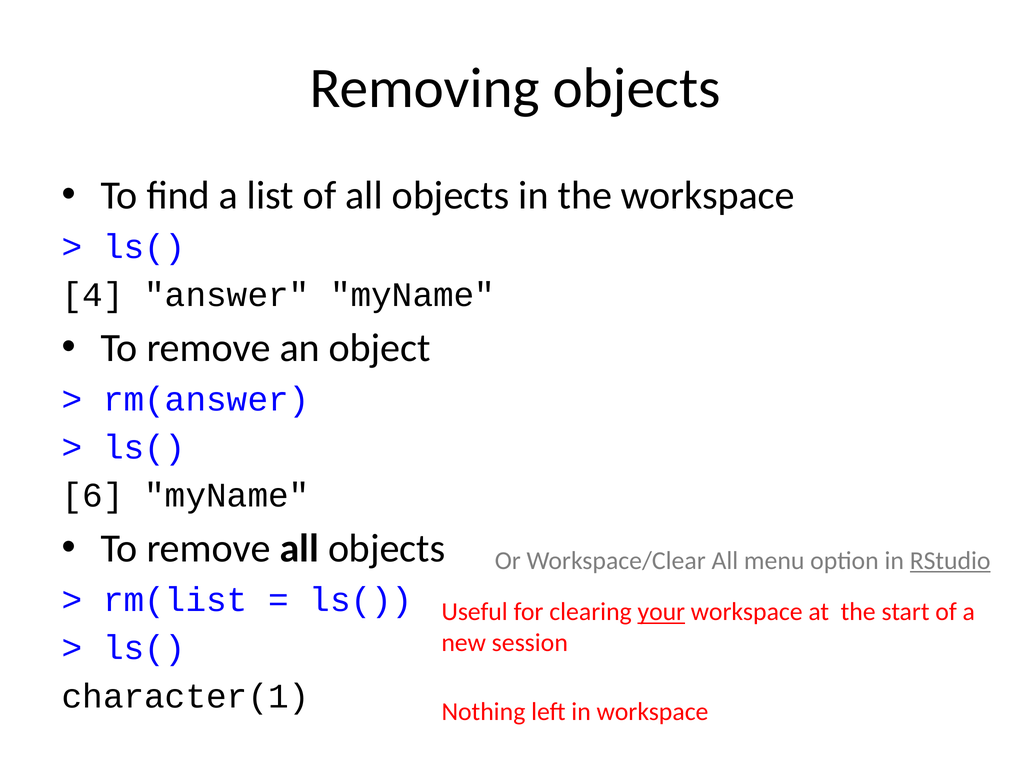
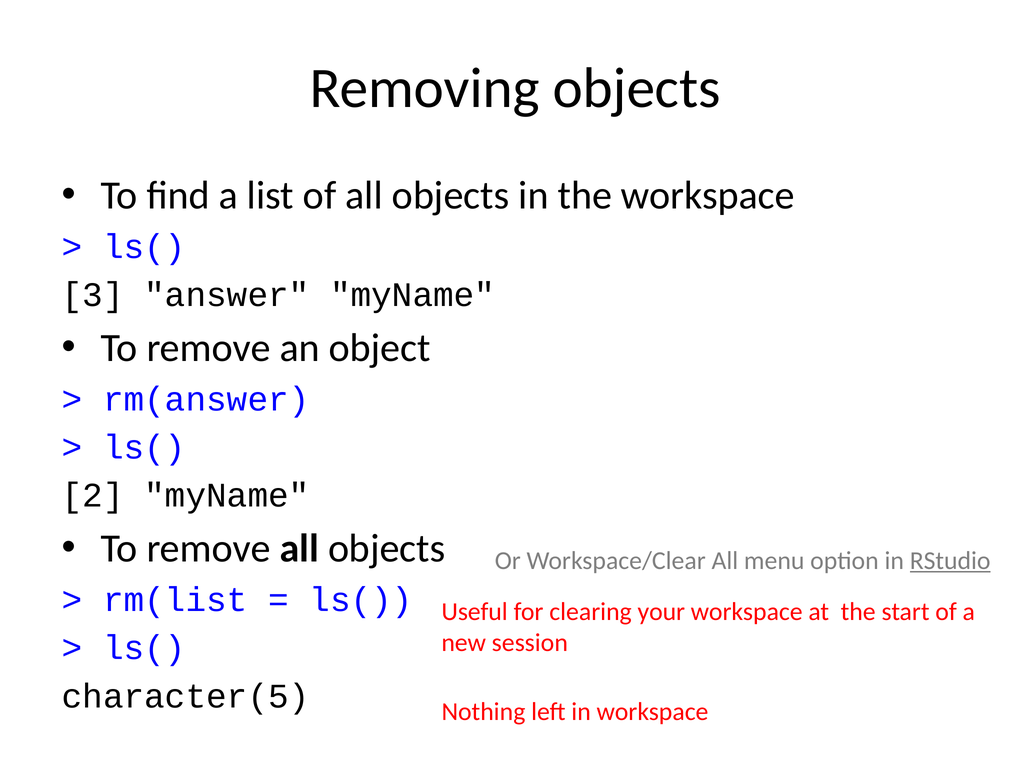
4: 4 -> 3
6: 6 -> 2
your underline: present -> none
character(1: character(1 -> character(5
